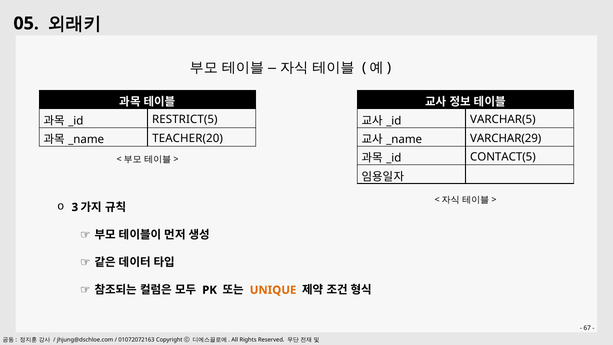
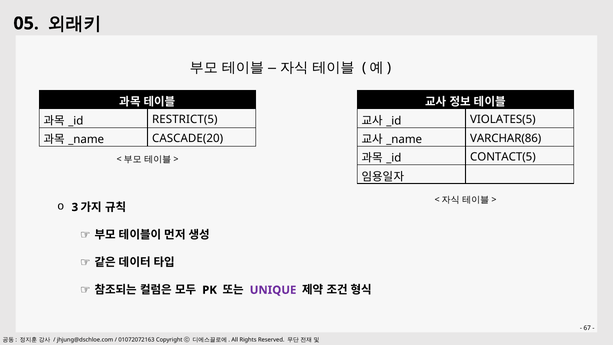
VARCHAR(5: VARCHAR(5 -> VIOLATES(5
TEACHER(20: TEACHER(20 -> CASCADE(20
VARCHAR(29: VARCHAR(29 -> VARCHAR(86
UNIQUE colour: orange -> purple
